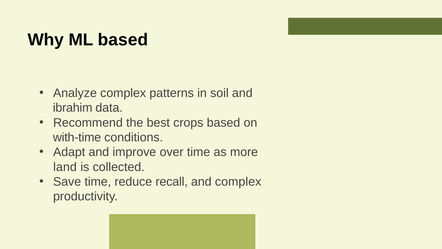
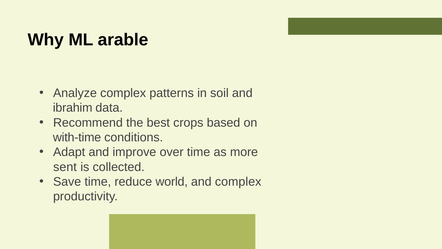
ML based: based -> arable
land: land -> sent
recall: recall -> world
